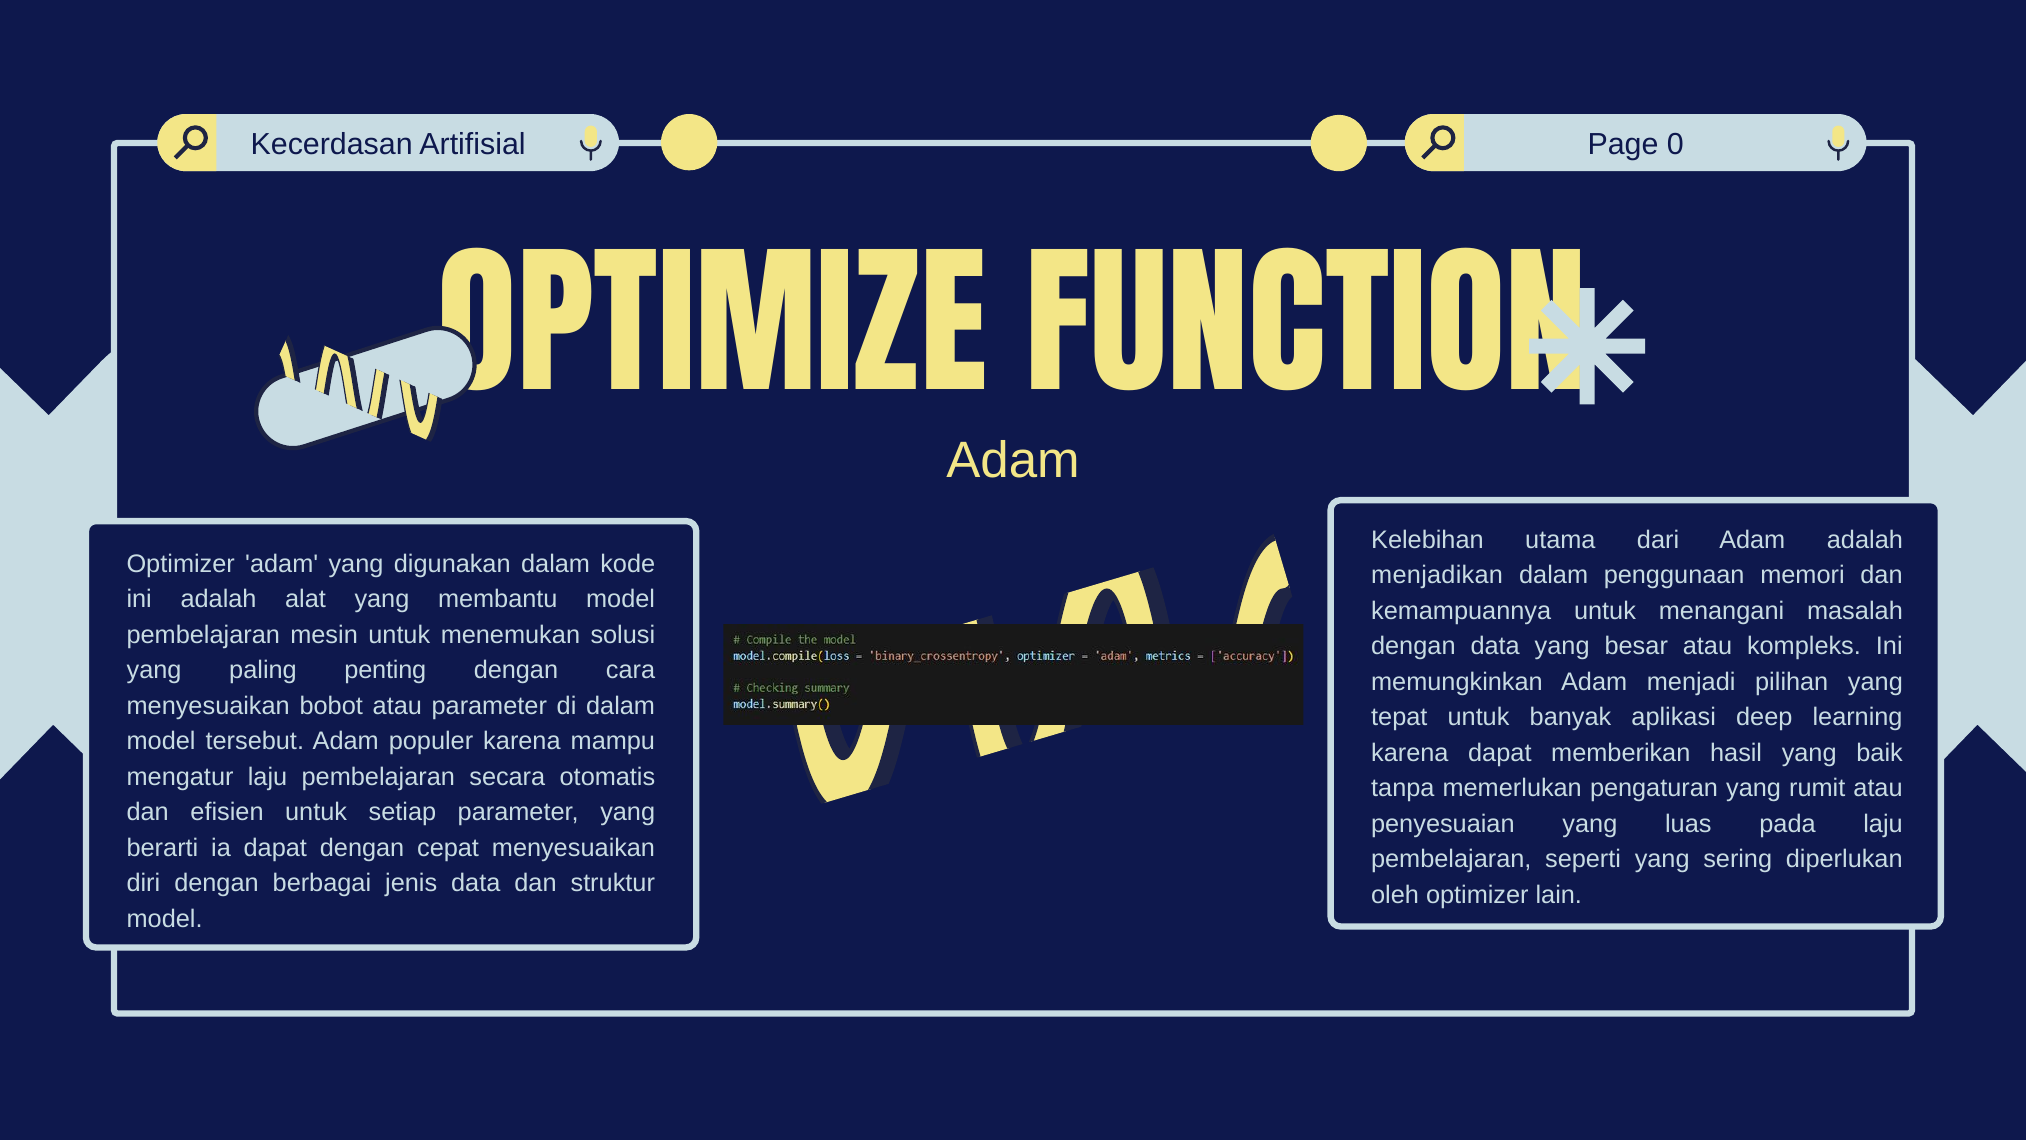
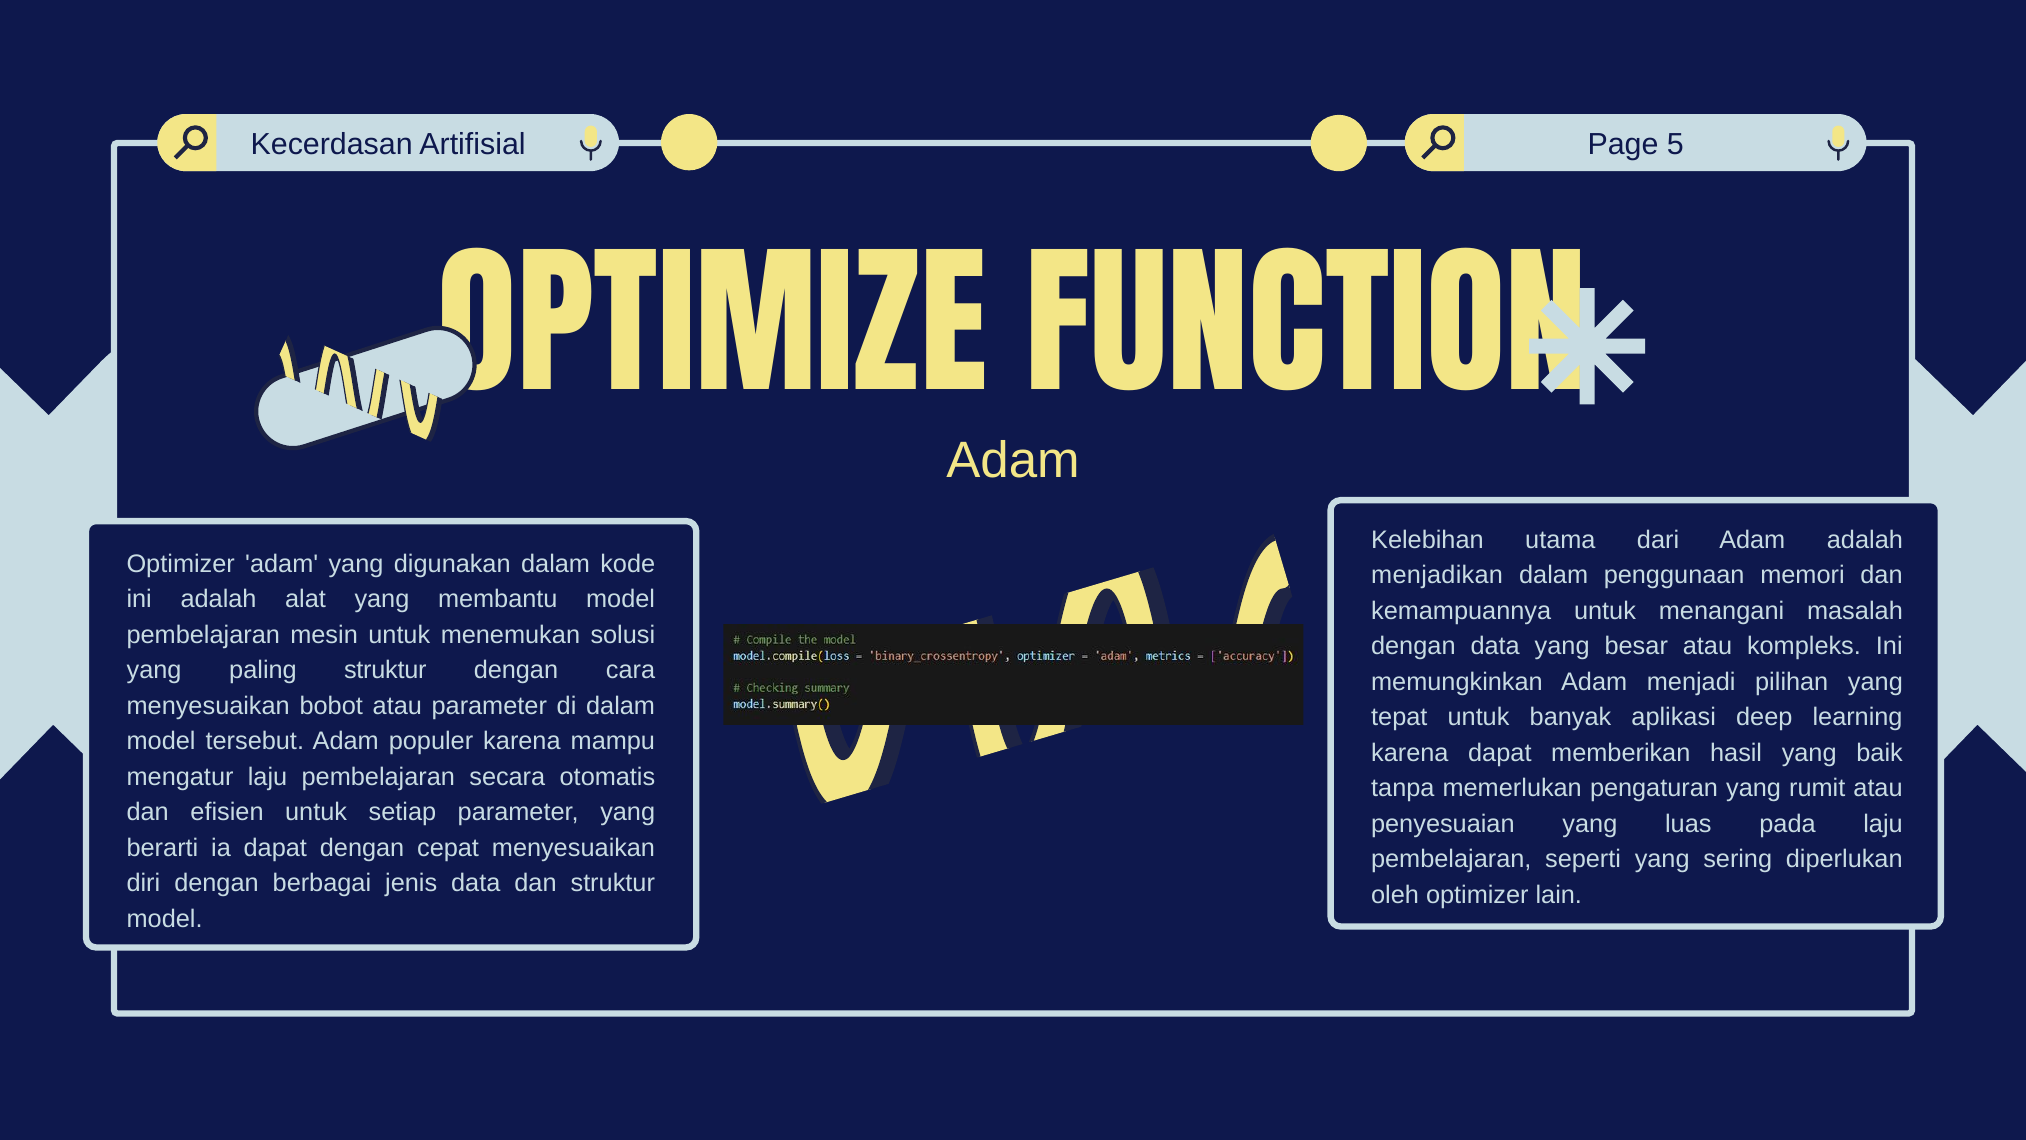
0: 0 -> 5
paling penting: penting -> struktur
